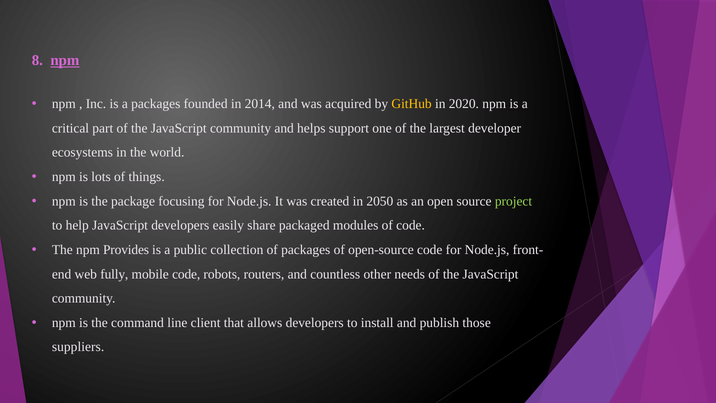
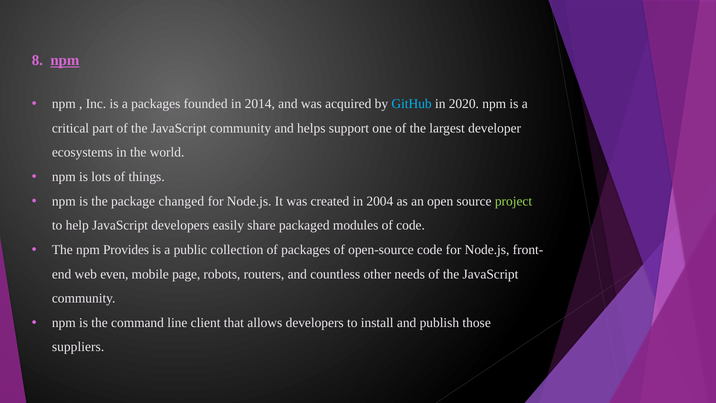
GitHub colour: yellow -> light blue
focusing: focusing -> changed
2050: 2050 -> 2004
fully: fully -> even
mobile code: code -> page
